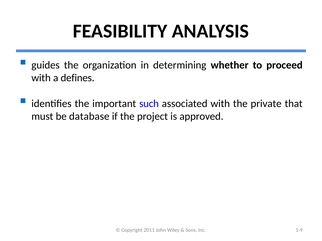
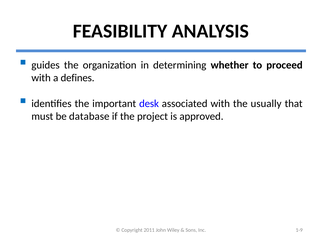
such: such -> desk
private: private -> usually
